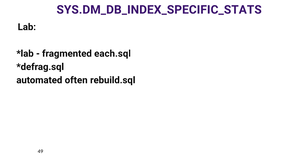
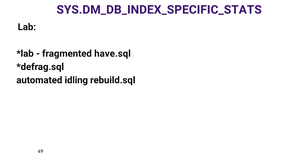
each.sql: each.sql -> have.sql
often: often -> idling
